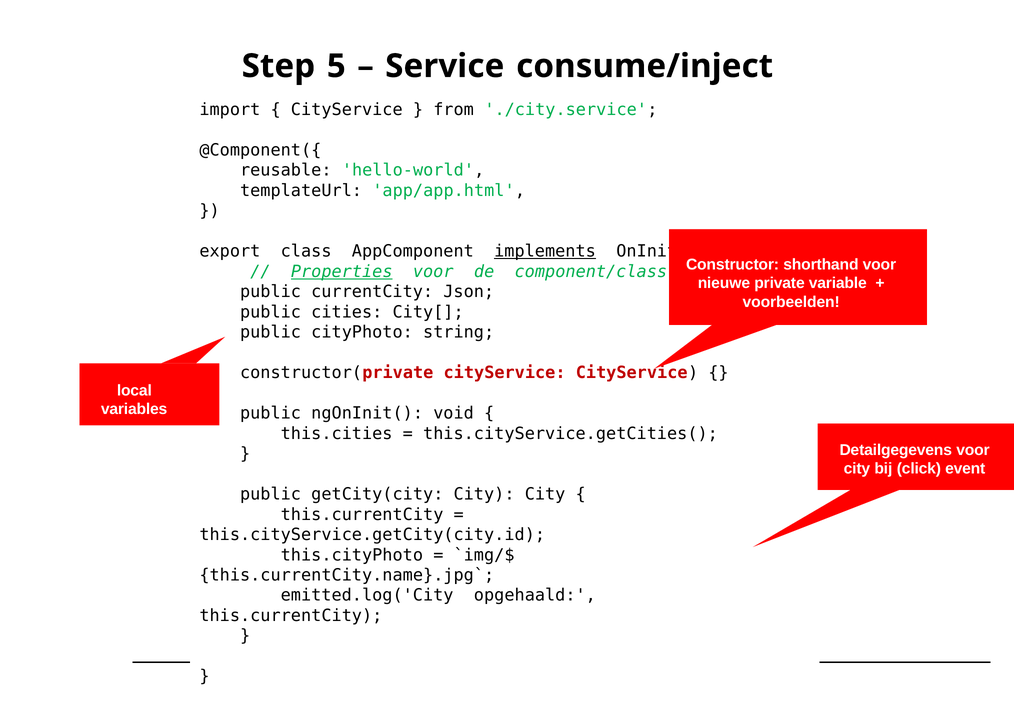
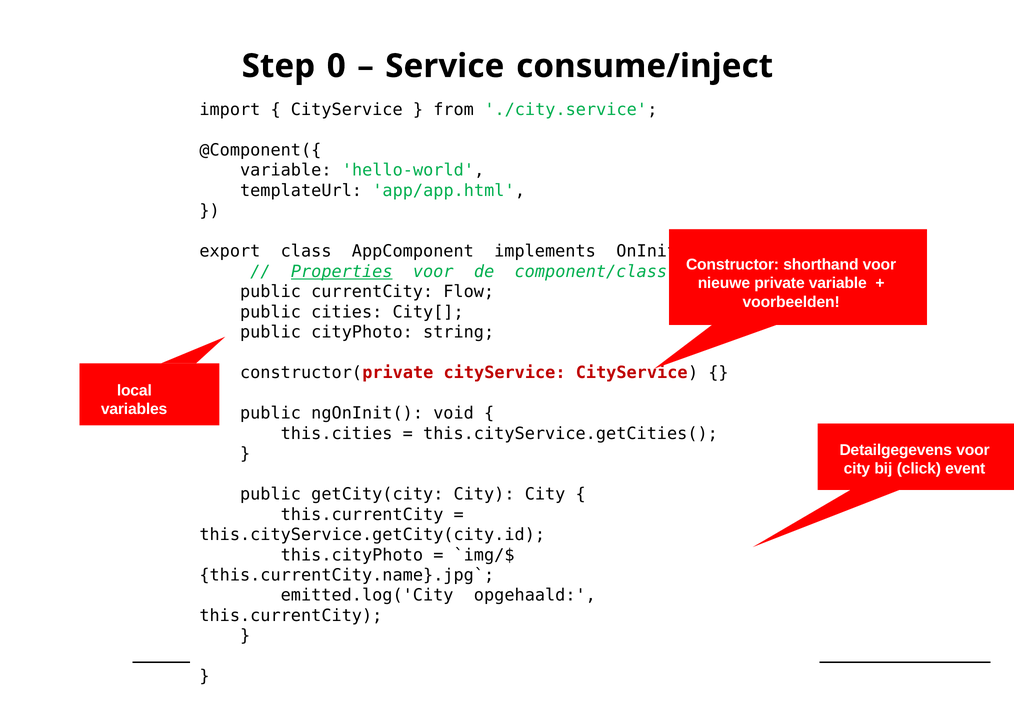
5: 5 -> 0
reusable at (286, 170): reusable -> variable
implements underline: present -> none
Json: Json -> Flow
